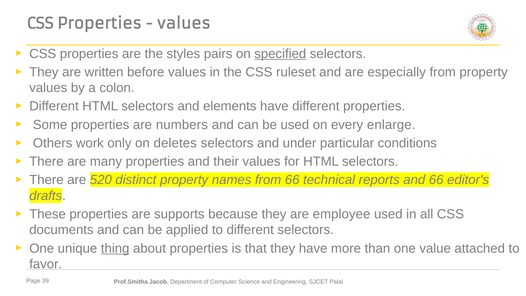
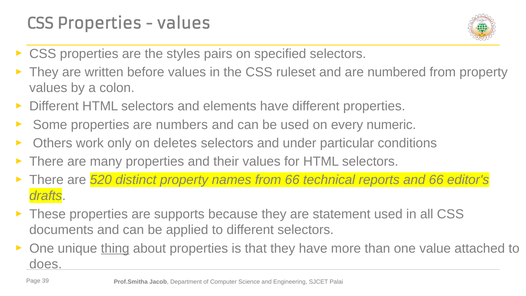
specified underline: present -> none
especially: especially -> numbered
enlarge: enlarge -> numeric
employee: employee -> statement
favor: favor -> does
